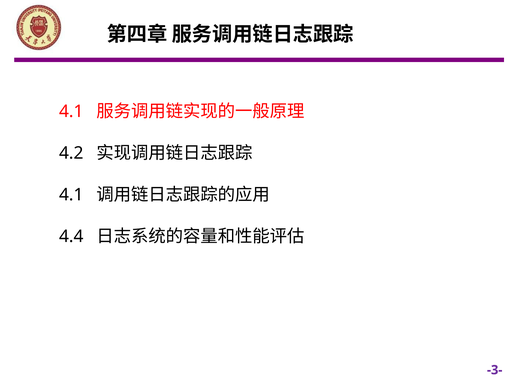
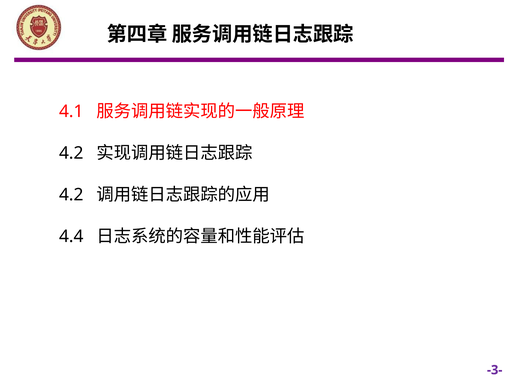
4.1 at (71, 195): 4.1 -> 4.2
